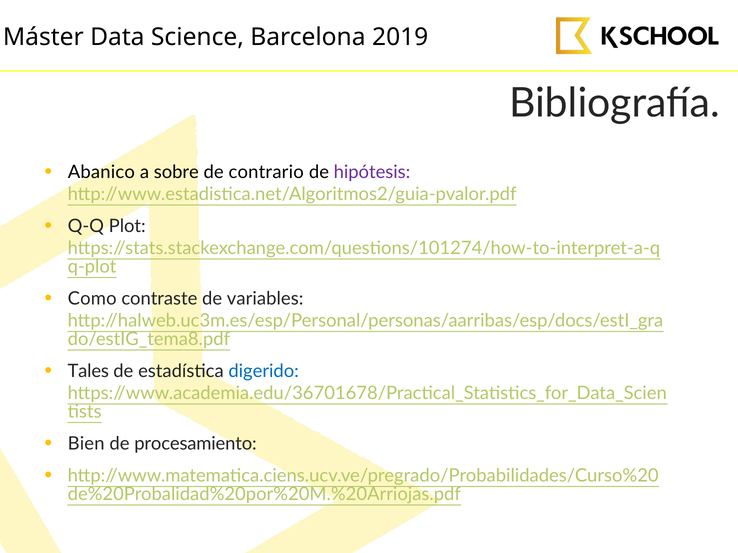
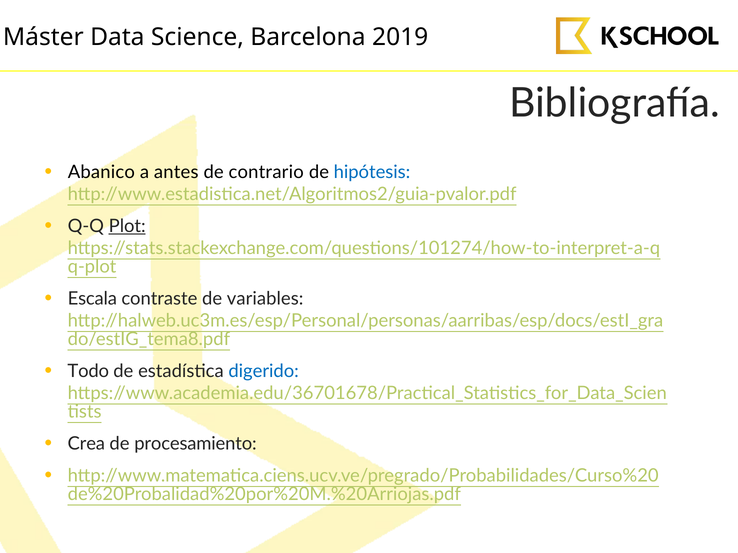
sobre: sobre -> antes
hipótesis colour: purple -> blue
Plot underline: none -> present
Como: Como -> Escala
Tales: Tales -> Todo
Bien: Bien -> Crea
